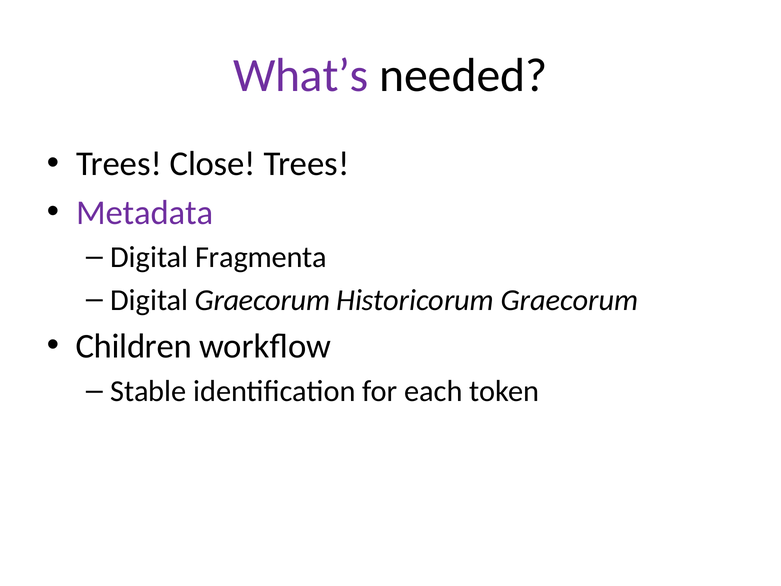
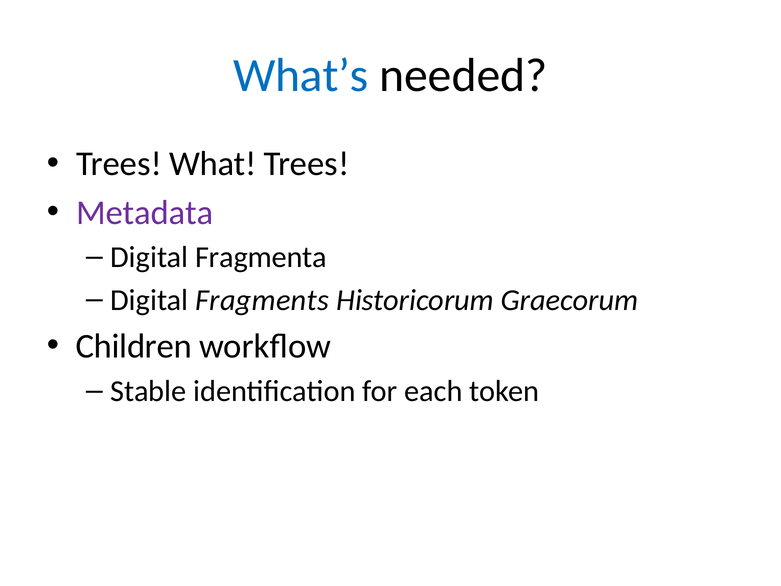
What’s colour: purple -> blue
Close: Close -> What
Digital Graecorum: Graecorum -> Fragments
